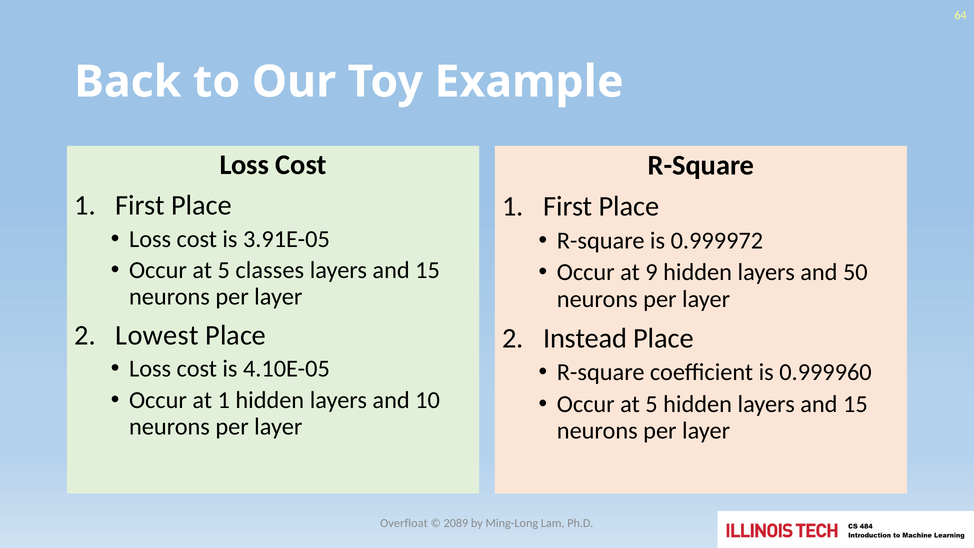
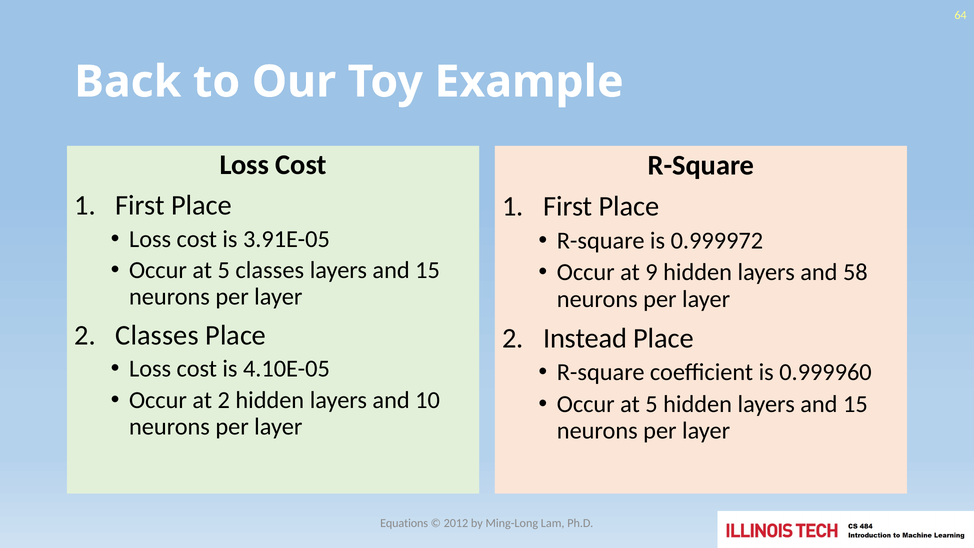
50: 50 -> 58
Lowest at (157, 335): Lowest -> Classes
at 1: 1 -> 2
Overfloat: Overfloat -> Equations
2089: 2089 -> 2012
